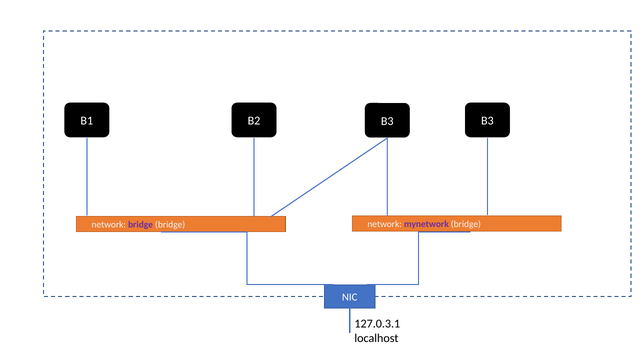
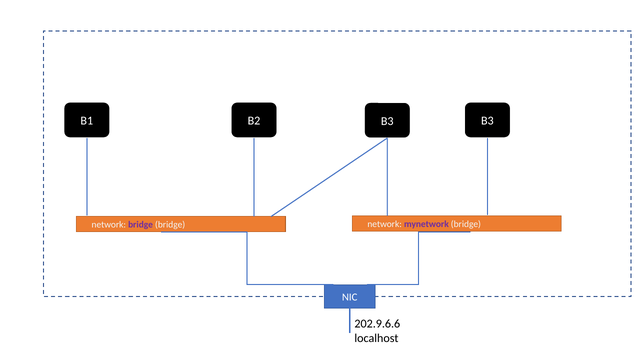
127.0.3.1: 127.0.3.1 -> 202.9.6.6
